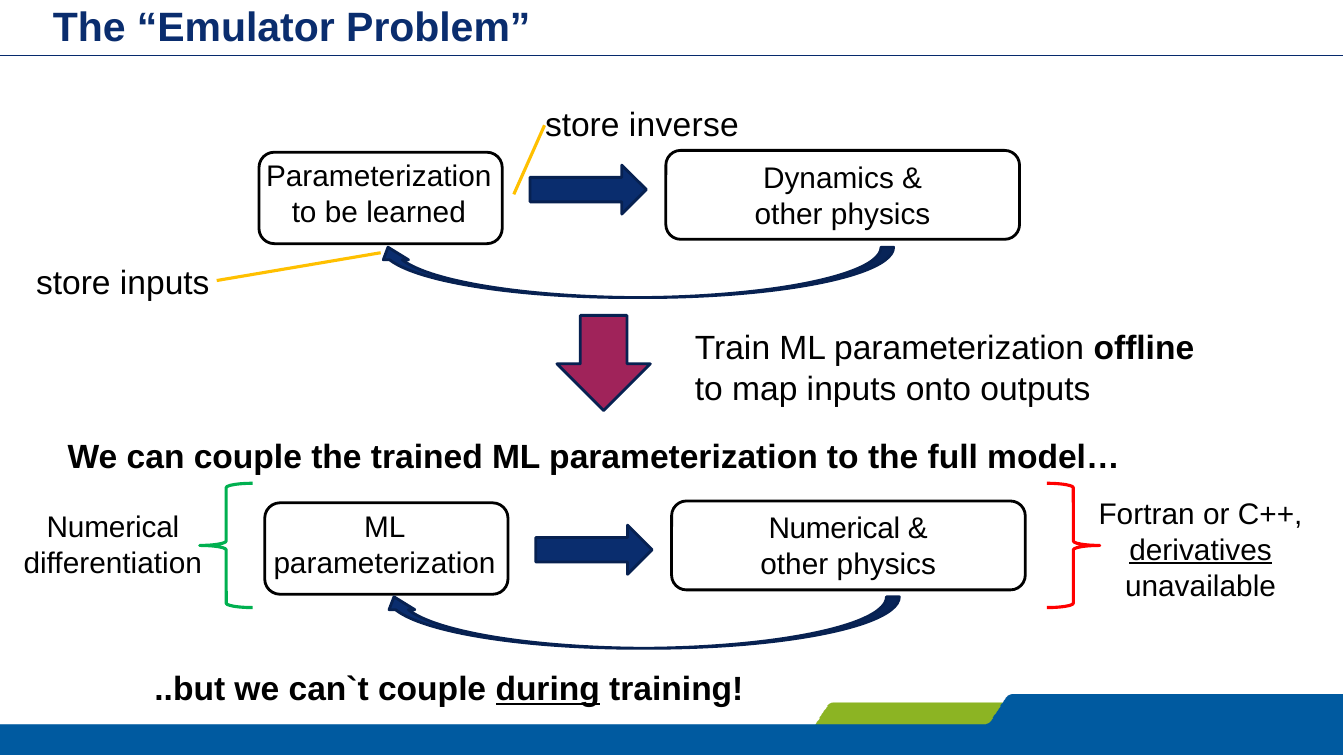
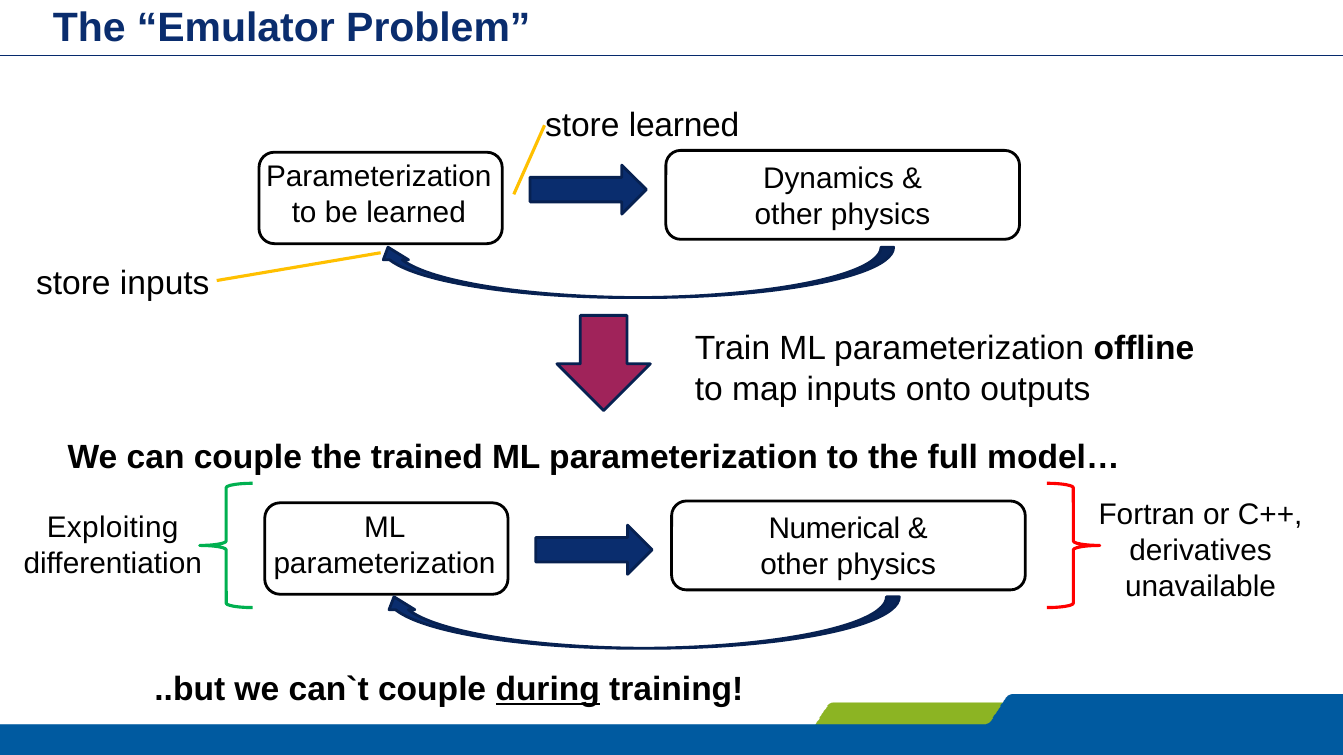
store inverse: inverse -> learned
Numerical at (113, 528): Numerical -> Exploiting
derivatives underline: present -> none
